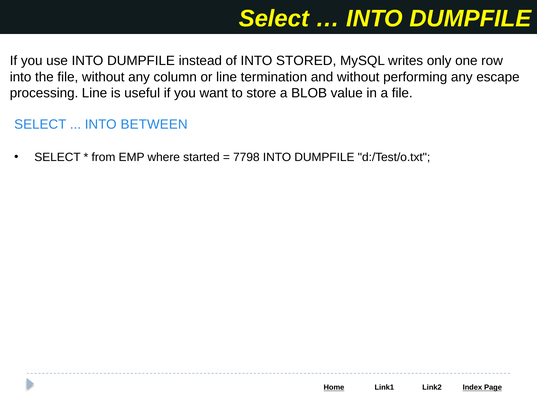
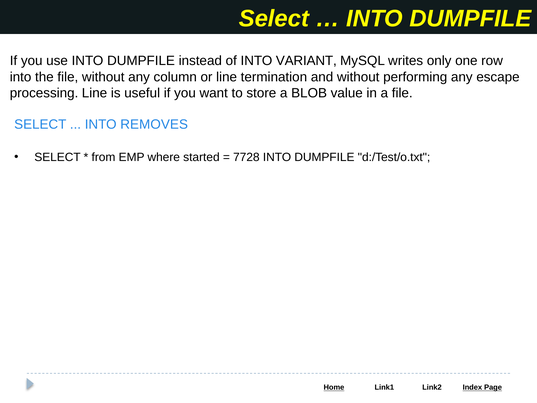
STORED: STORED -> VARIANT
BETWEEN: BETWEEN -> REMOVES
7798: 7798 -> 7728
